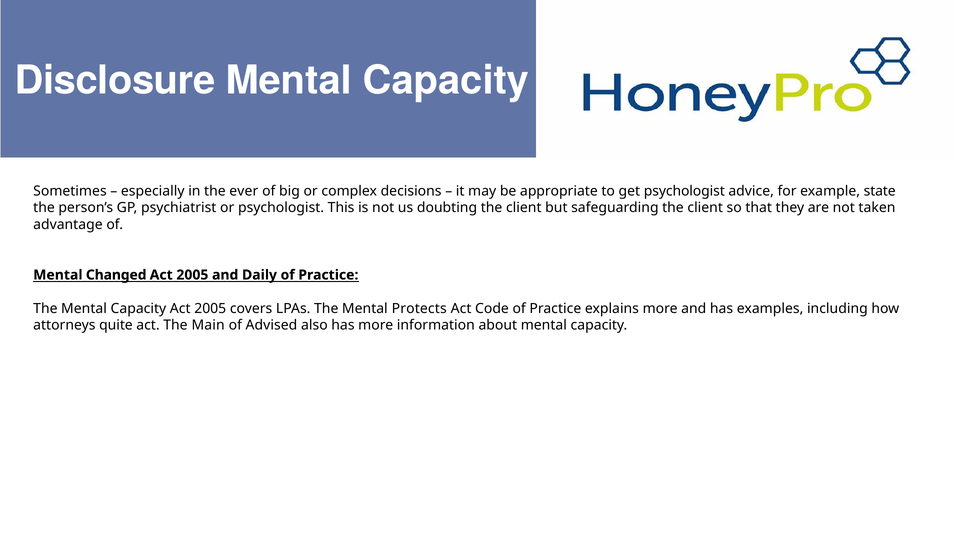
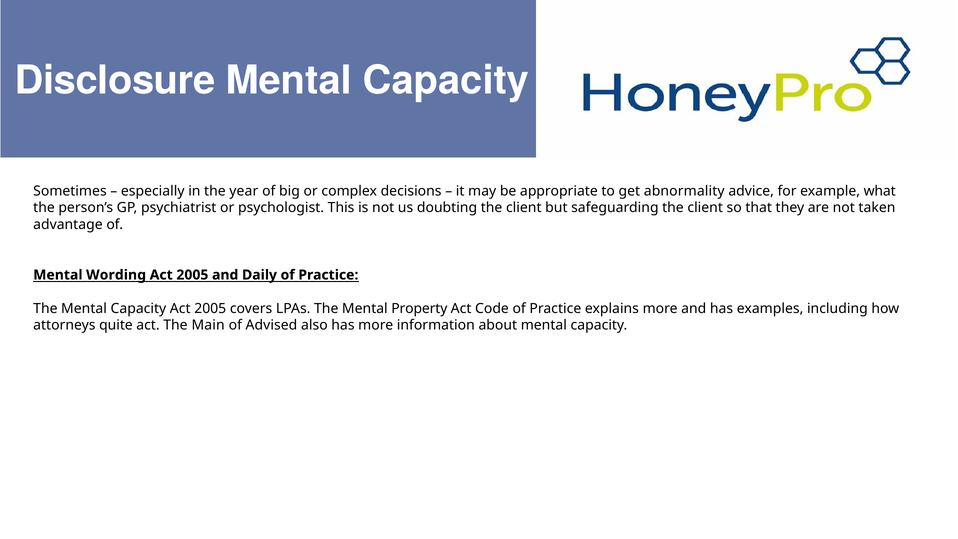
ever: ever -> year
get psychologist: psychologist -> abnormality
state: state -> what
Changed: Changed -> Wording
Protects: Protects -> Property
